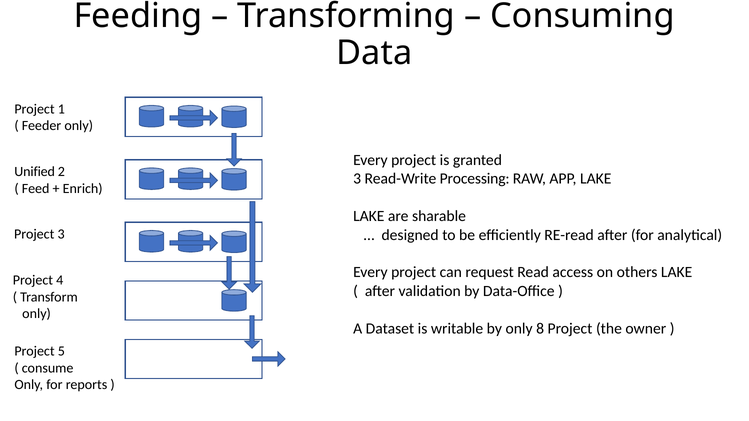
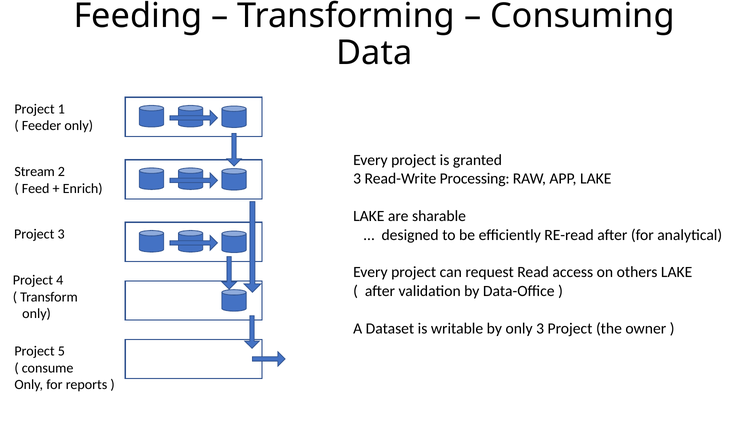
Unified: Unified -> Stream
only 8: 8 -> 3
